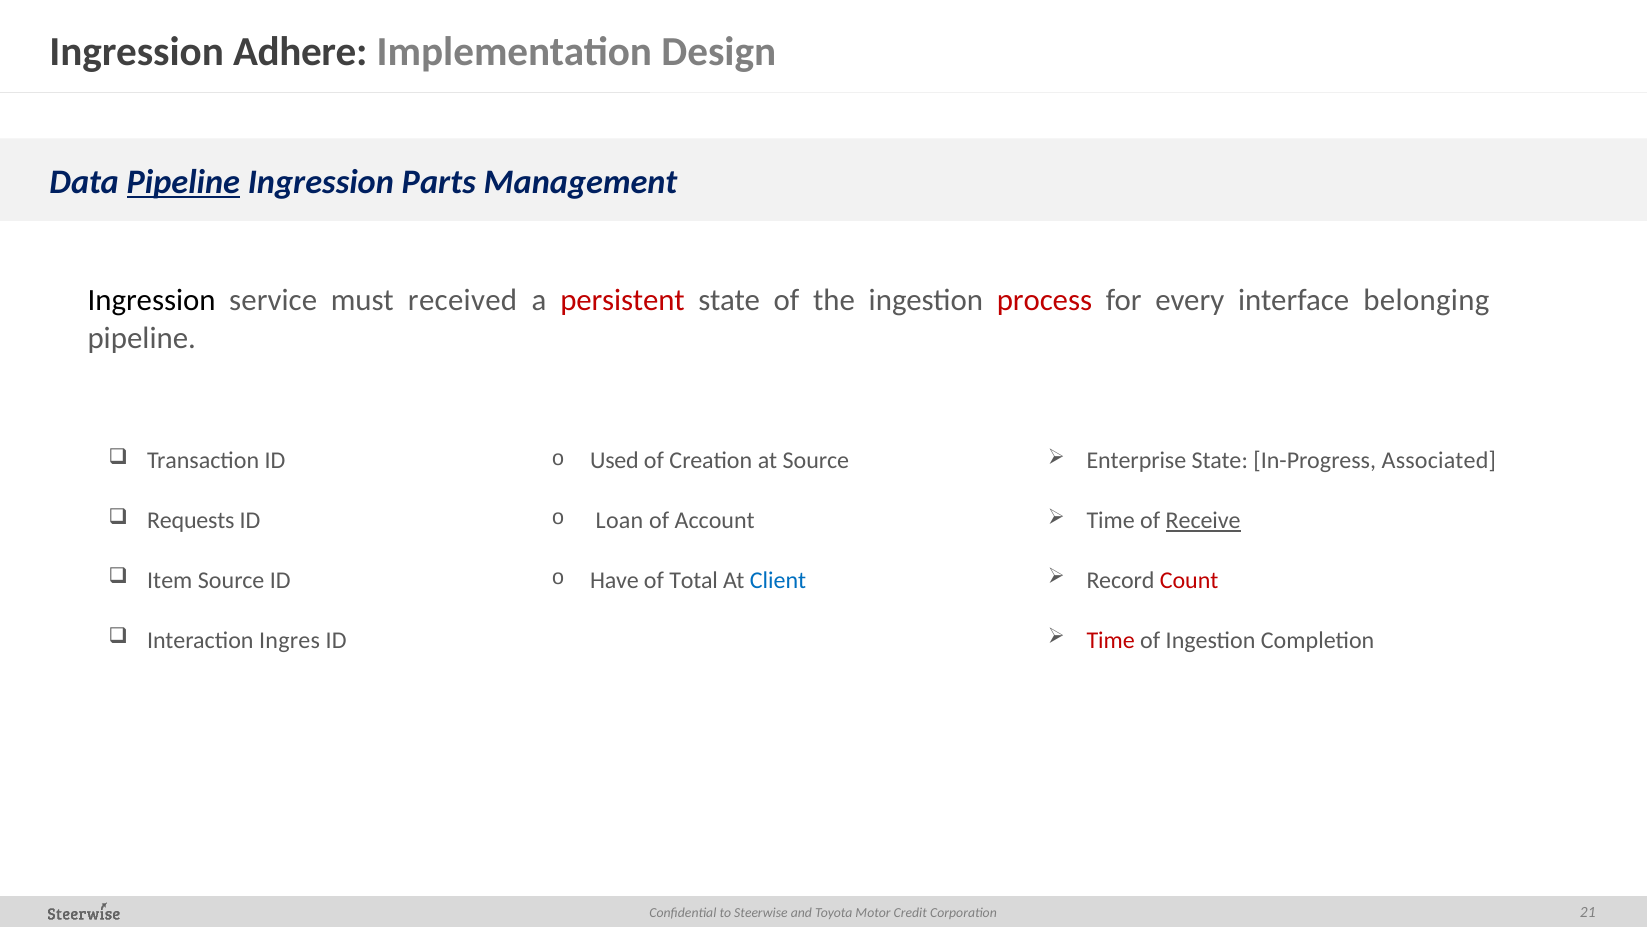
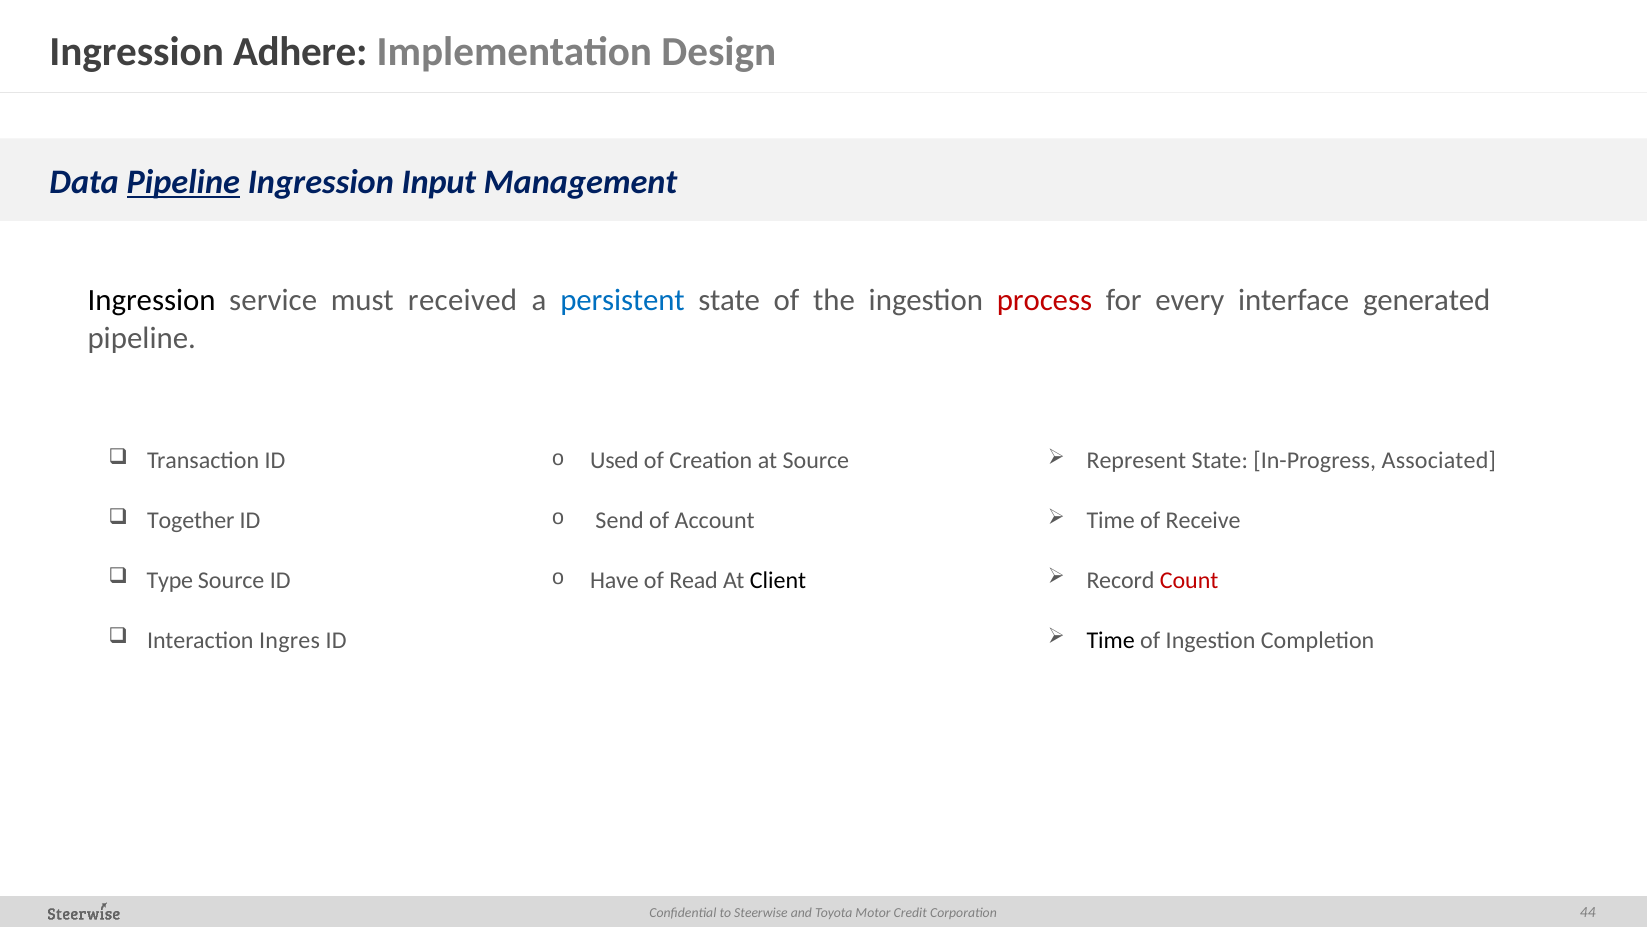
Parts: Parts -> Input
persistent colour: red -> blue
belonging: belonging -> generated
Enterprise: Enterprise -> Represent
Requests: Requests -> Together
Receive underline: present -> none
Loan: Loan -> Send
Item: Item -> Type
Total: Total -> Read
Client colour: blue -> black
Time at (1111, 640) colour: red -> black
21: 21 -> 44
